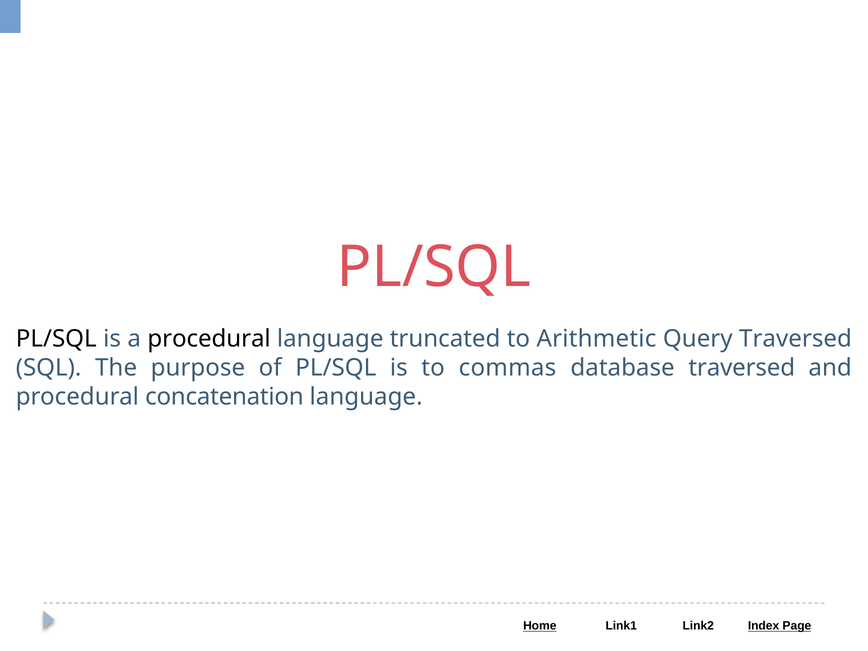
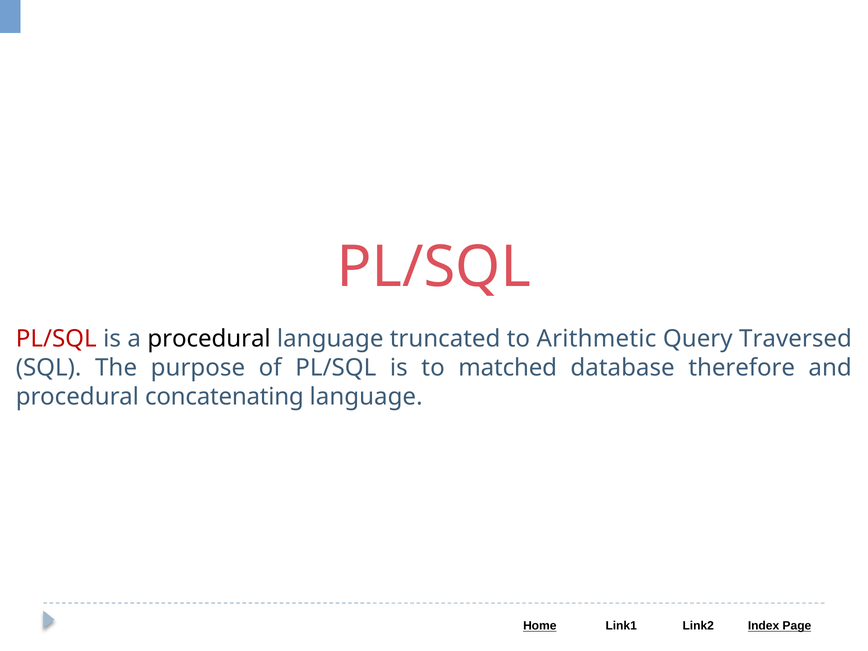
PL/SQL at (56, 339) colour: black -> red
commas: commas -> matched
database traversed: traversed -> therefore
concatenation: concatenation -> concatenating
